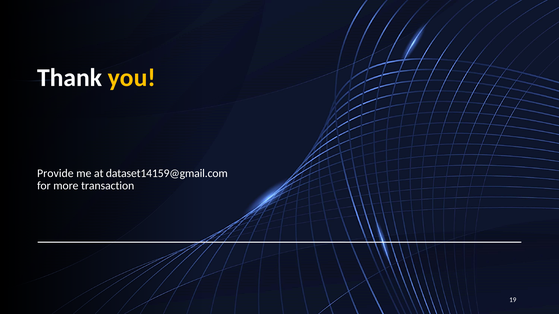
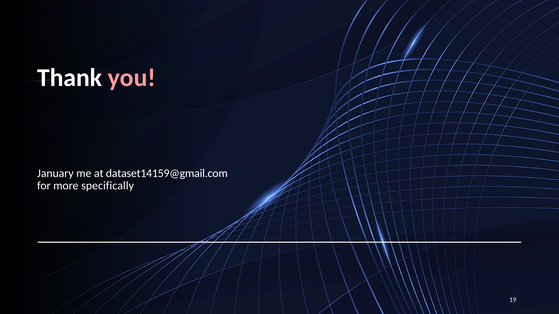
you colour: yellow -> pink
Provide: Provide -> January
transaction: transaction -> specifically
